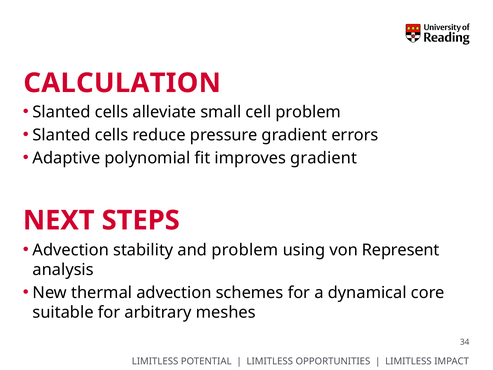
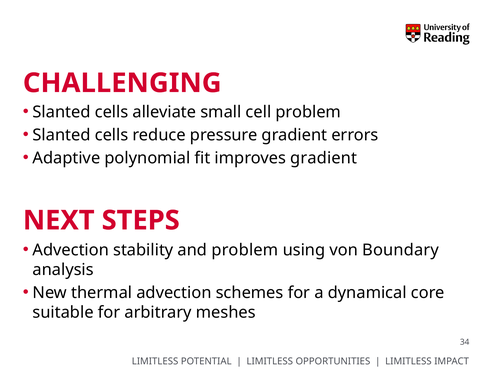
CALCULATION: CALCULATION -> CHALLENGING
Represent: Represent -> Boundary
